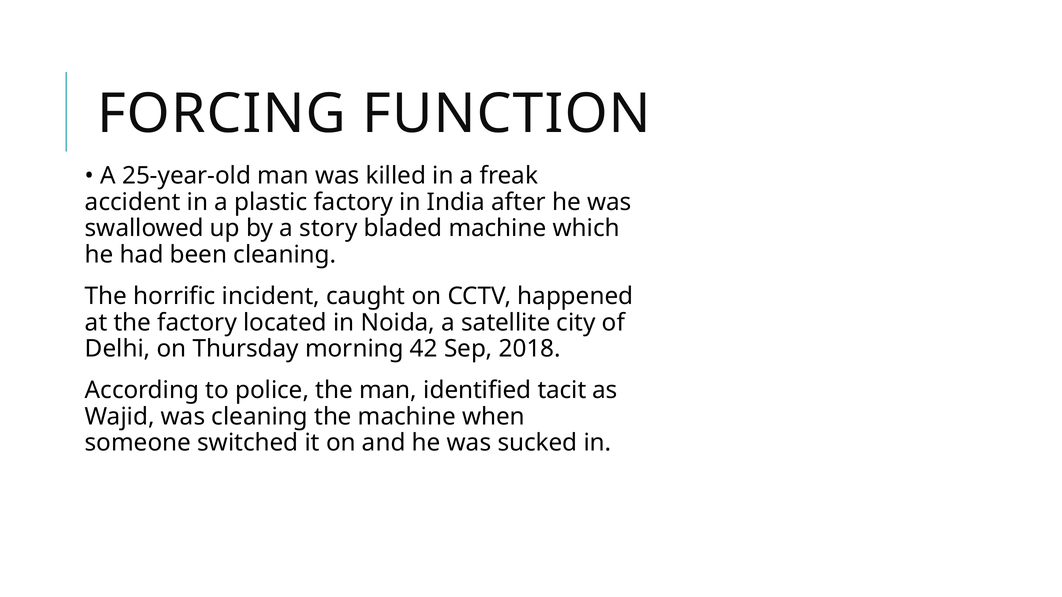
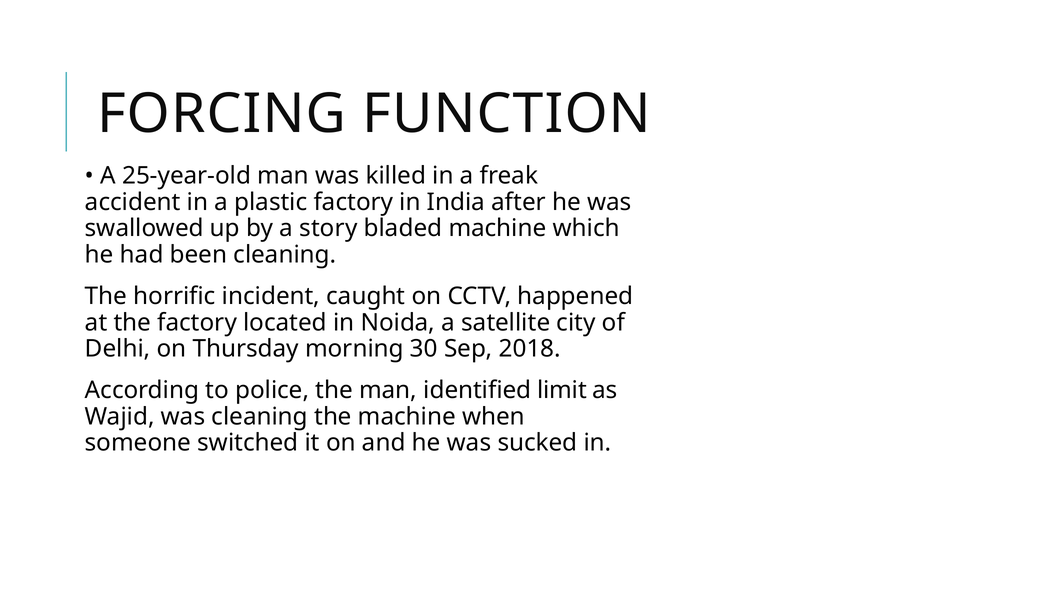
42: 42 -> 30
tacit: tacit -> limit
